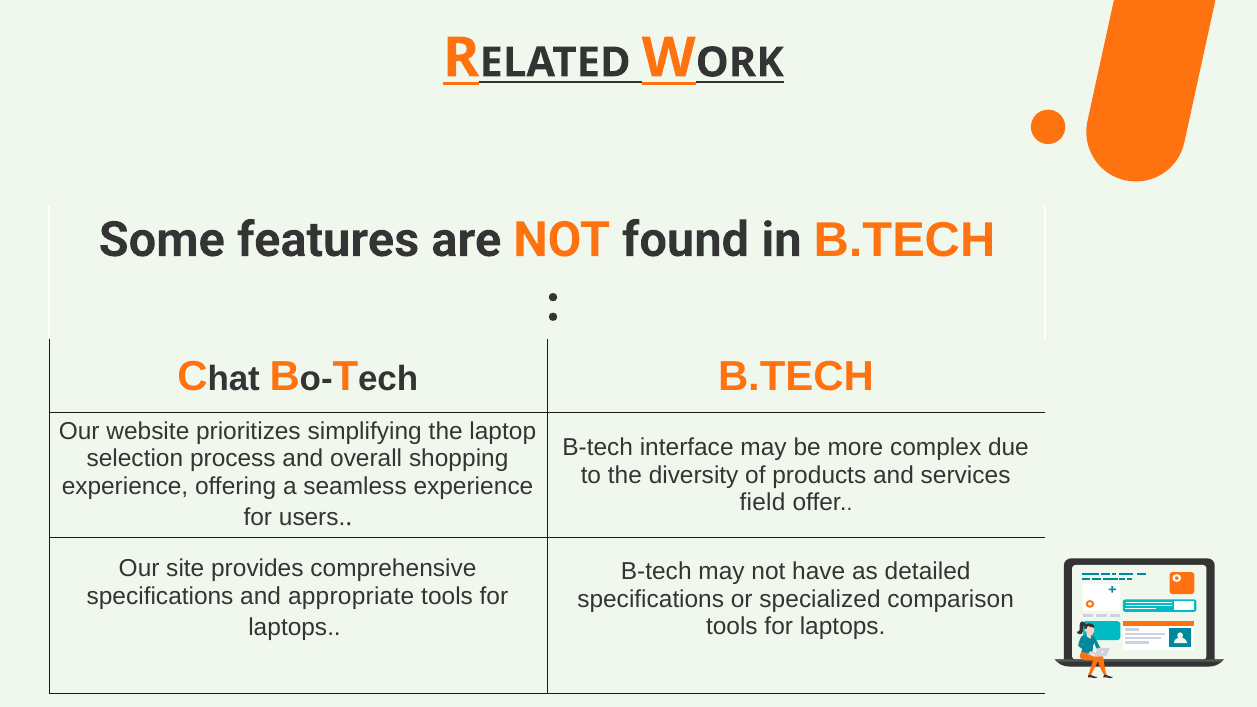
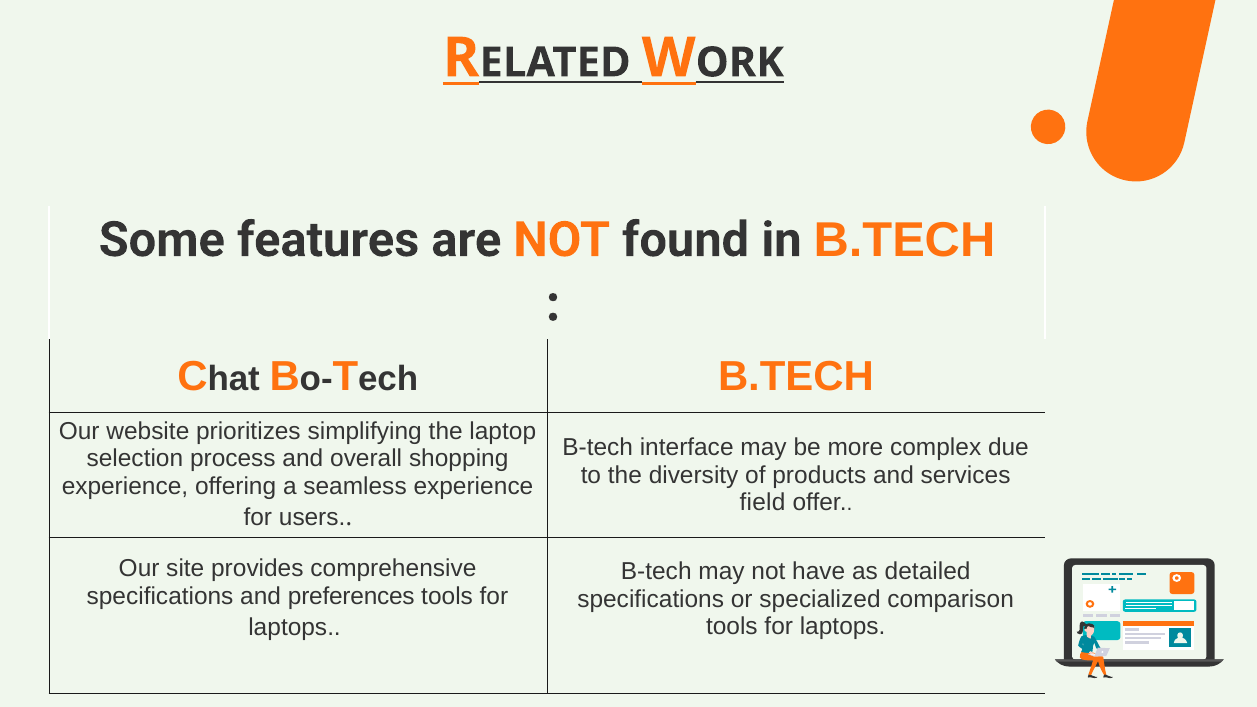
appropriate: appropriate -> preferences
